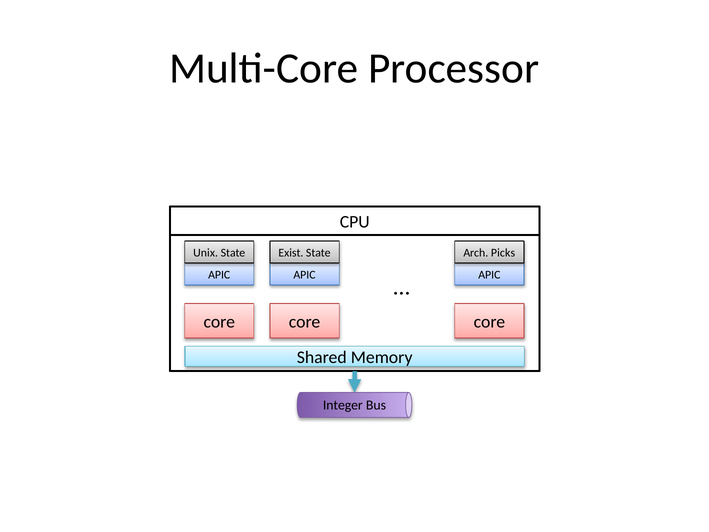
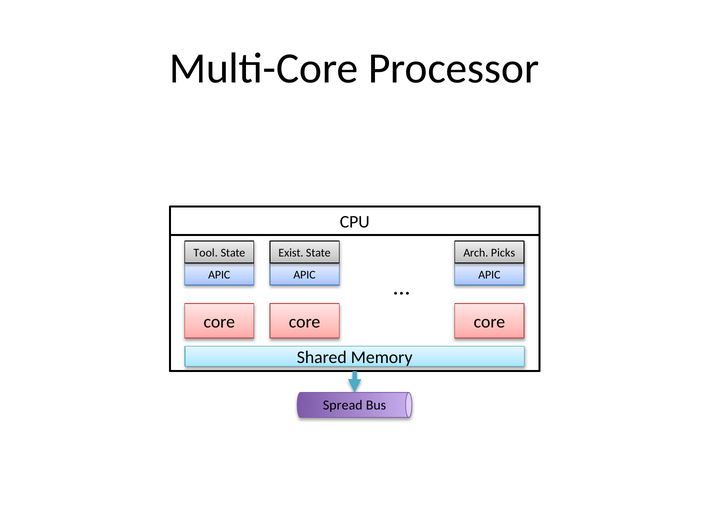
Unix: Unix -> Tool
Integer: Integer -> Spread
